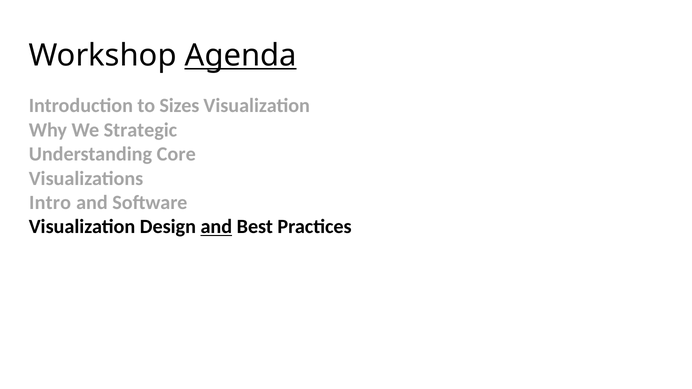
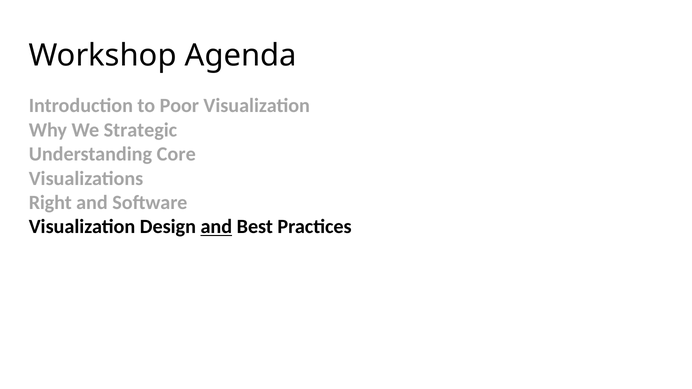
Agenda underline: present -> none
Sizes: Sizes -> Poor
Intro: Intro -> Right
